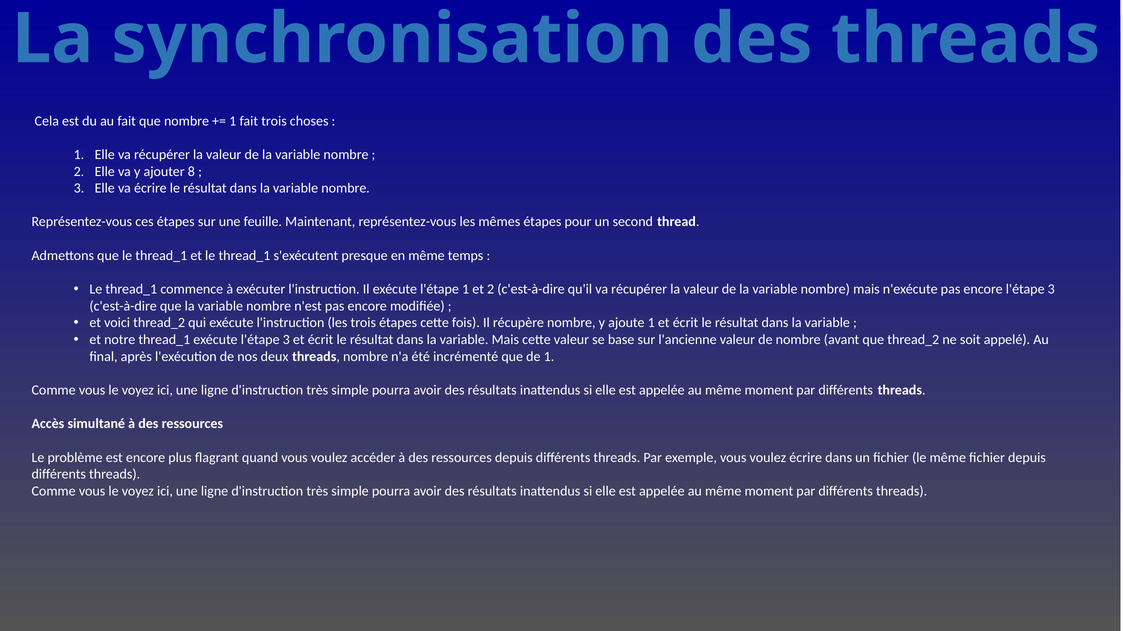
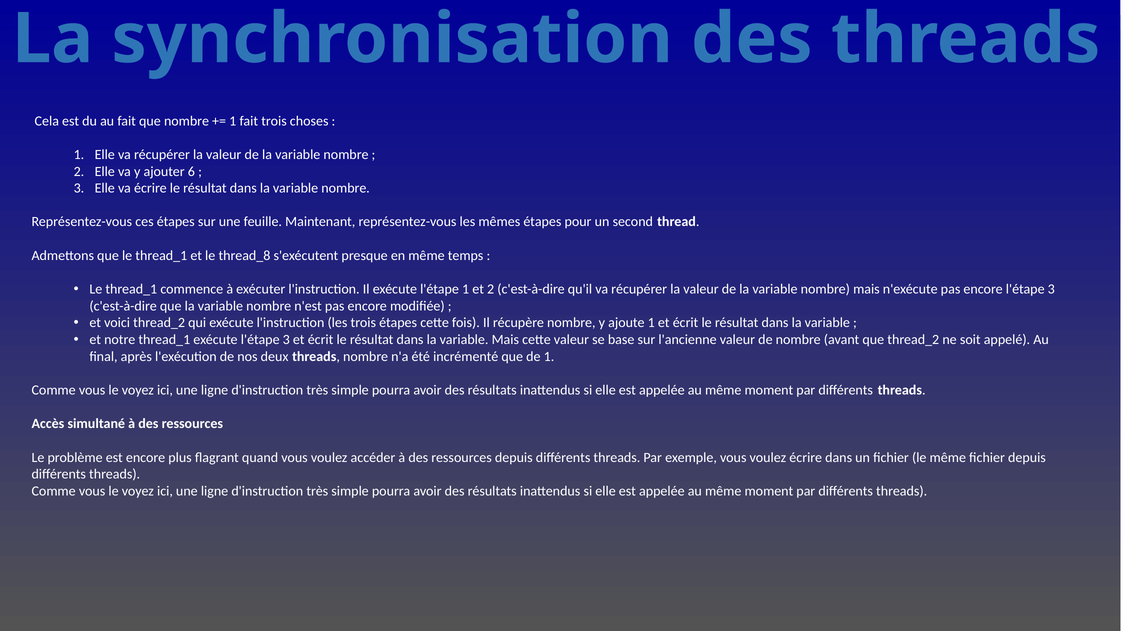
8: 8 -> 6
et le thread_1: thread_1 -> thread_8
